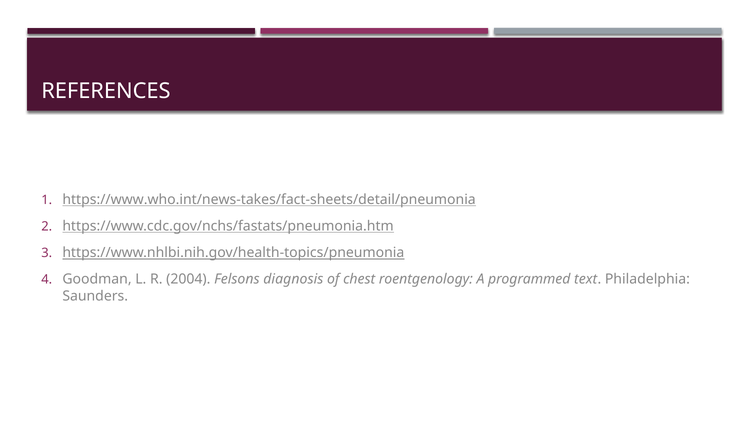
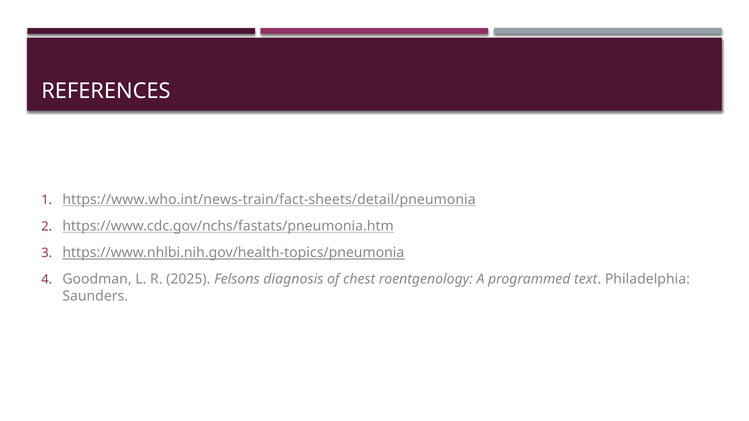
https://www.who.int/news-takes/fact-sheets/detail/pneumonia: https://www.who.int/news-takes/fact-sheets/detail/pneumonia -> https://www.who.int/news-train/fact-sheets/detail/pneumonia
2004: 2004 -> 2025
